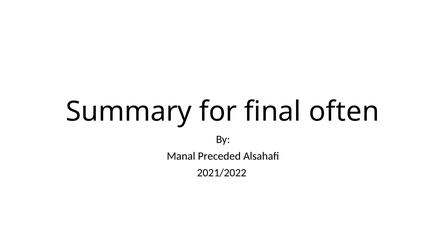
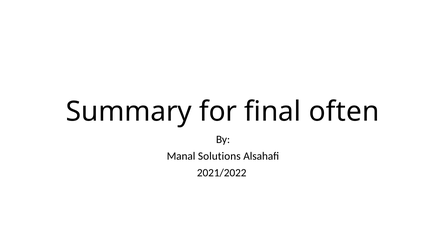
Preceded: Preceded -> Solutions
